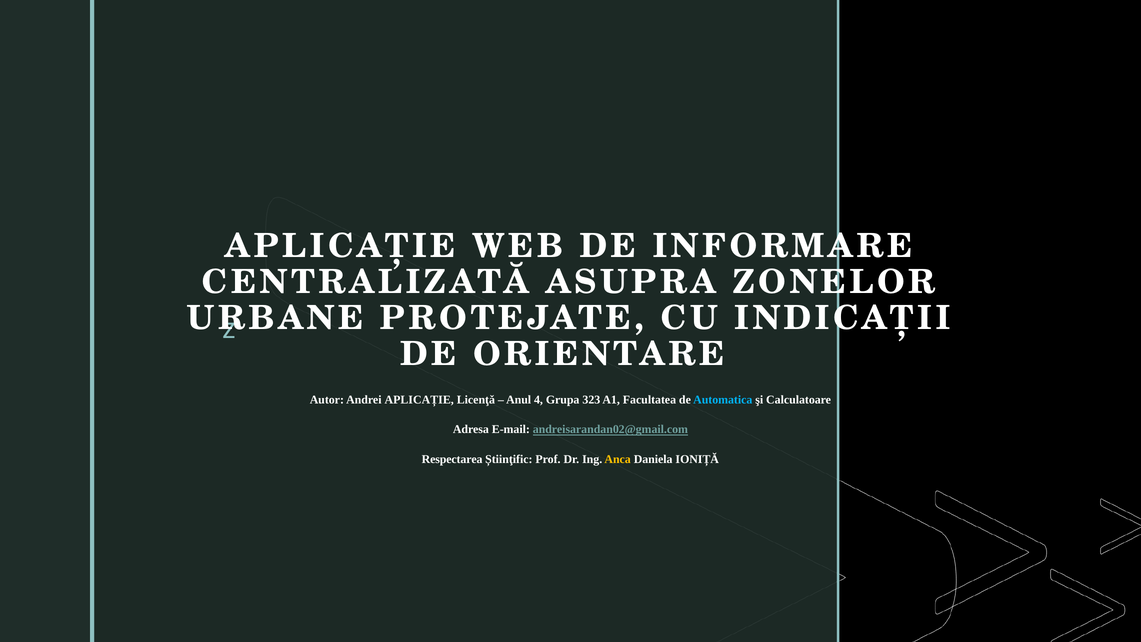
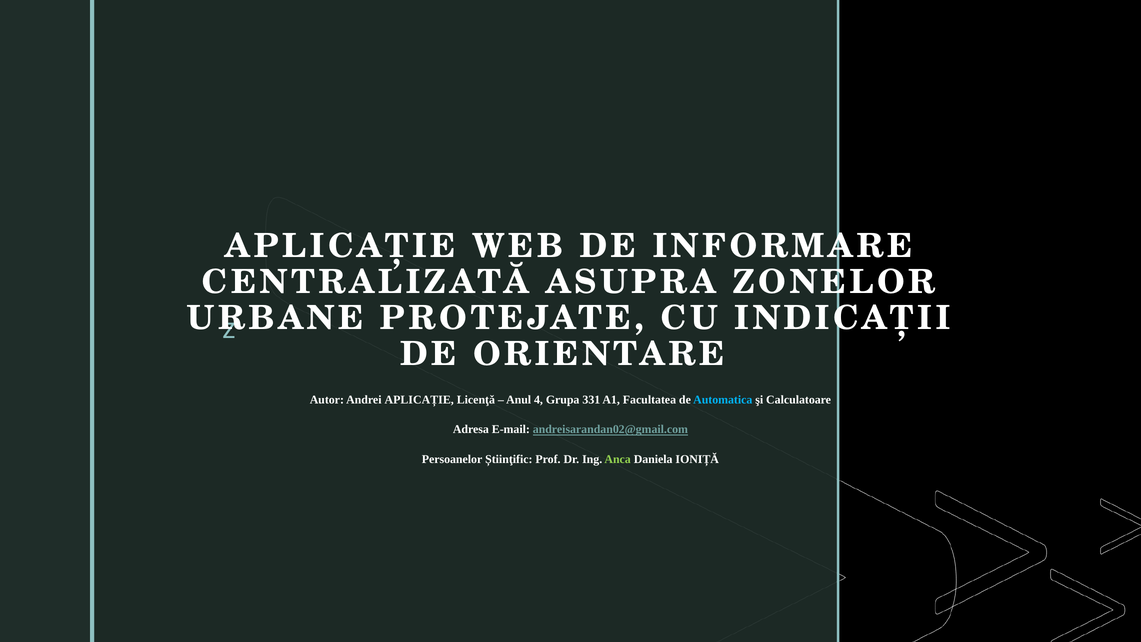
323: 323 -> 331
Respectarea: Respectarea -> Persoanelor
Anca colour: yellow -> light green
